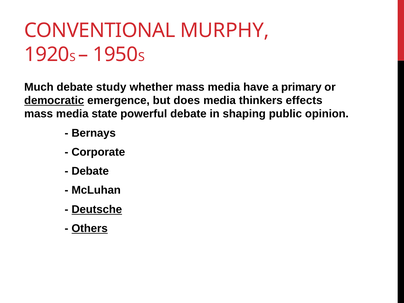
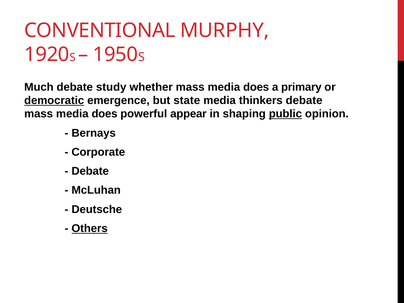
whether mass media have: have -> does
does: does -> state
thinkers effects: effects -> debate
state at (105, 114): state -> does
powerful debate: debate -> appear
public underline: none -> present
Deutsche underline: present -> none
